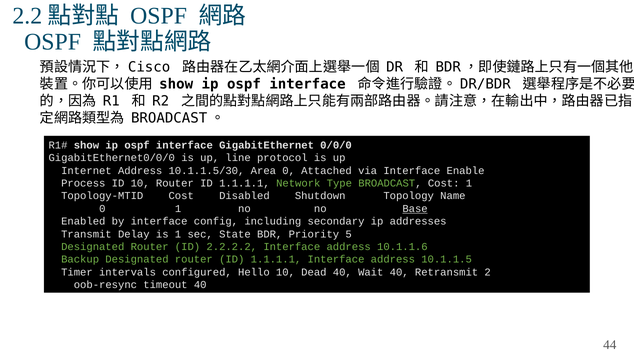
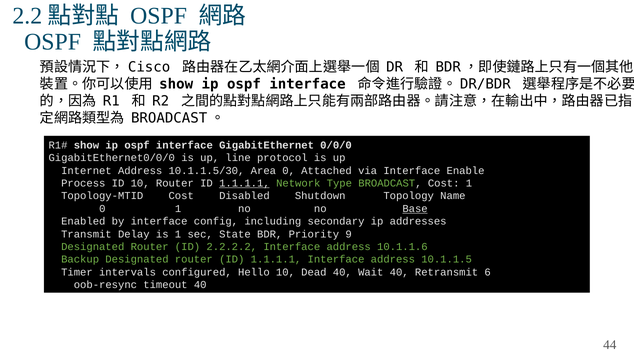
1.1.1.1 at (244, 183) underline: none -> present
5: 5 -> 9
2: 2 -> 6
